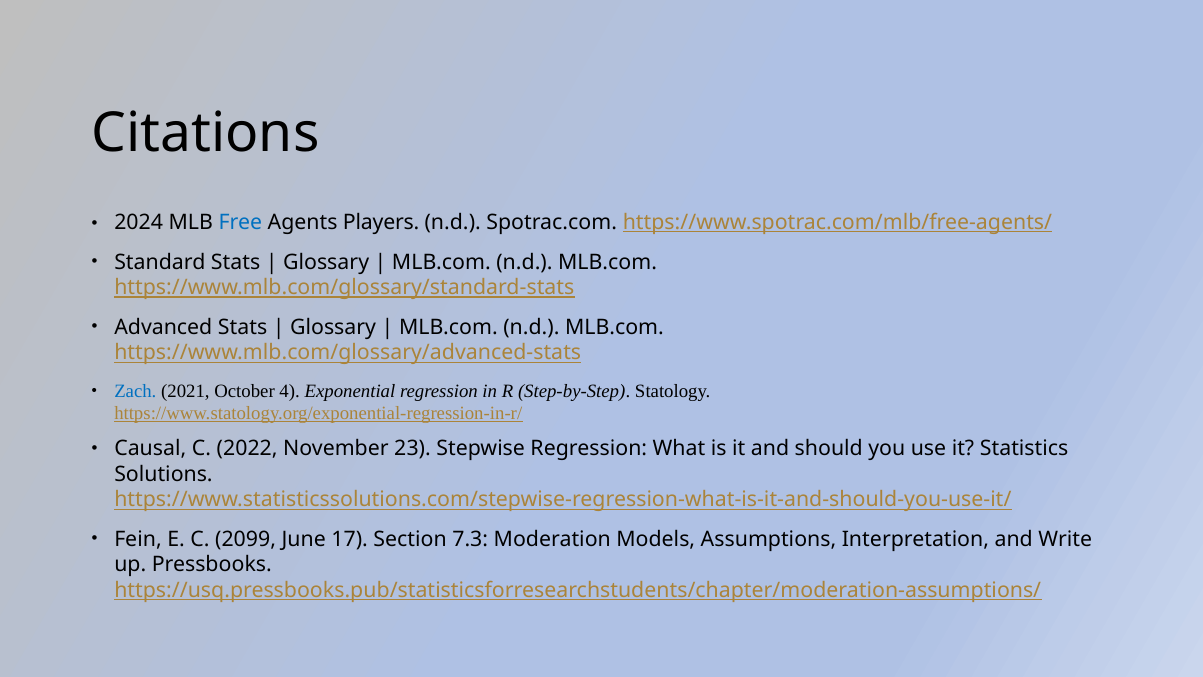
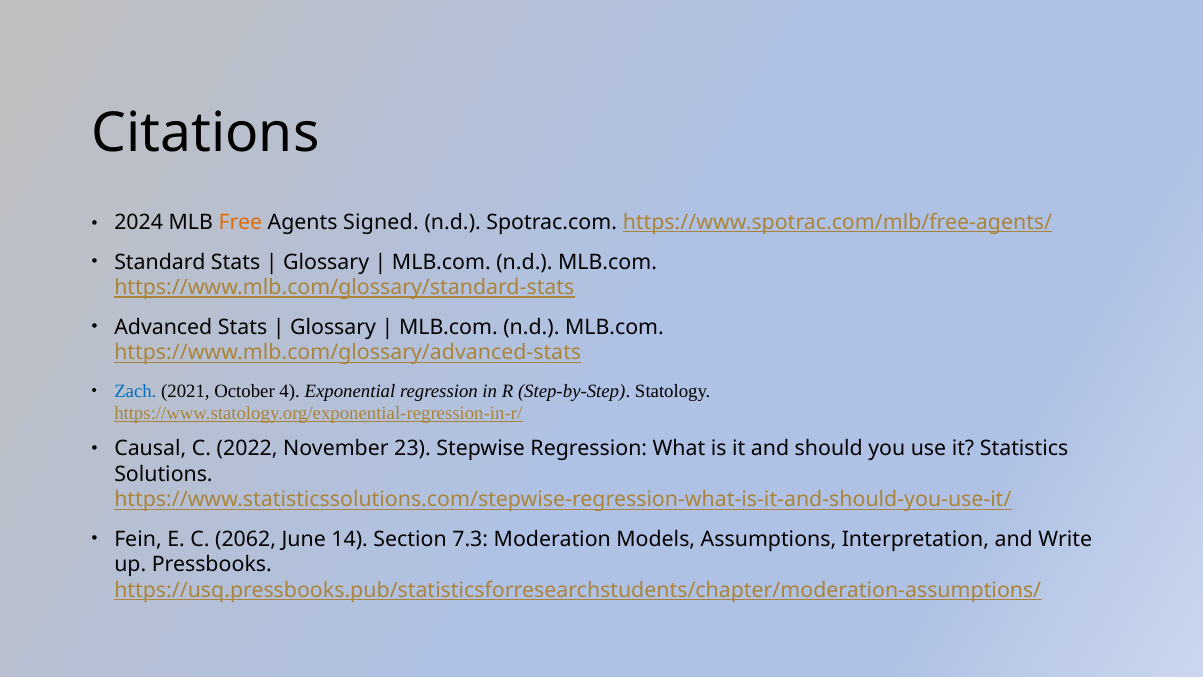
Free colour: blue -> orange
Players: Players -> Signed
2099: 2099 -> 2062
17: 17 -> 14
